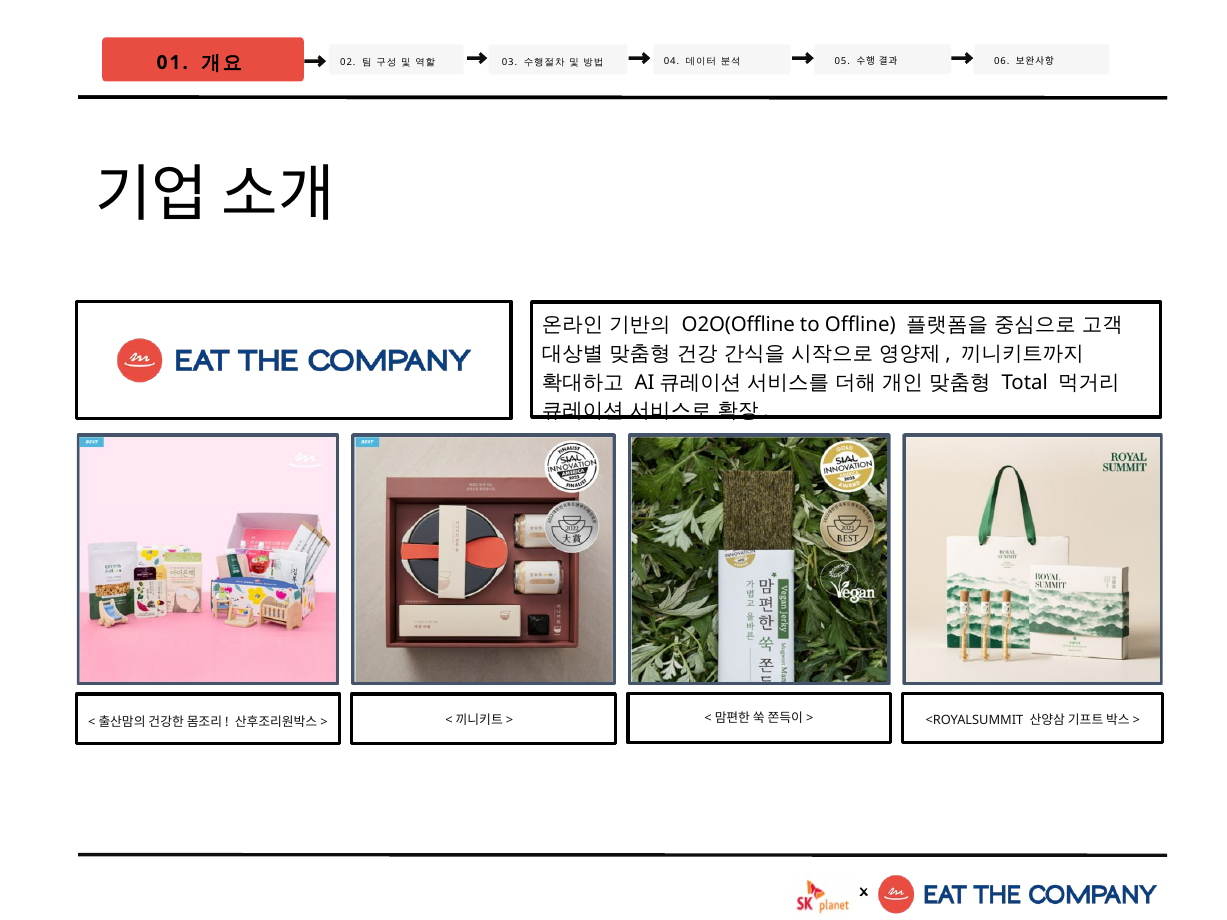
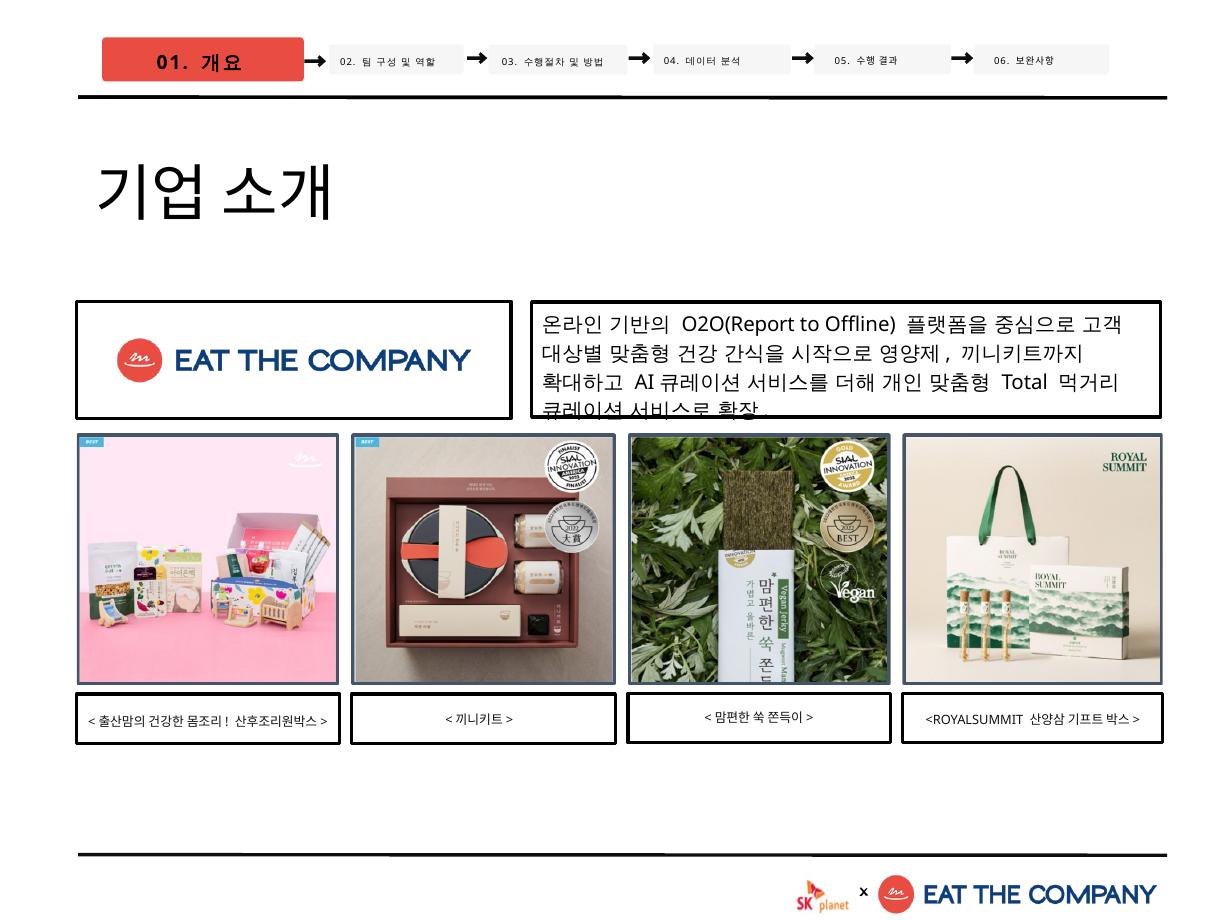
O2O(Offline: O2O(Offline -> O2O(Report
